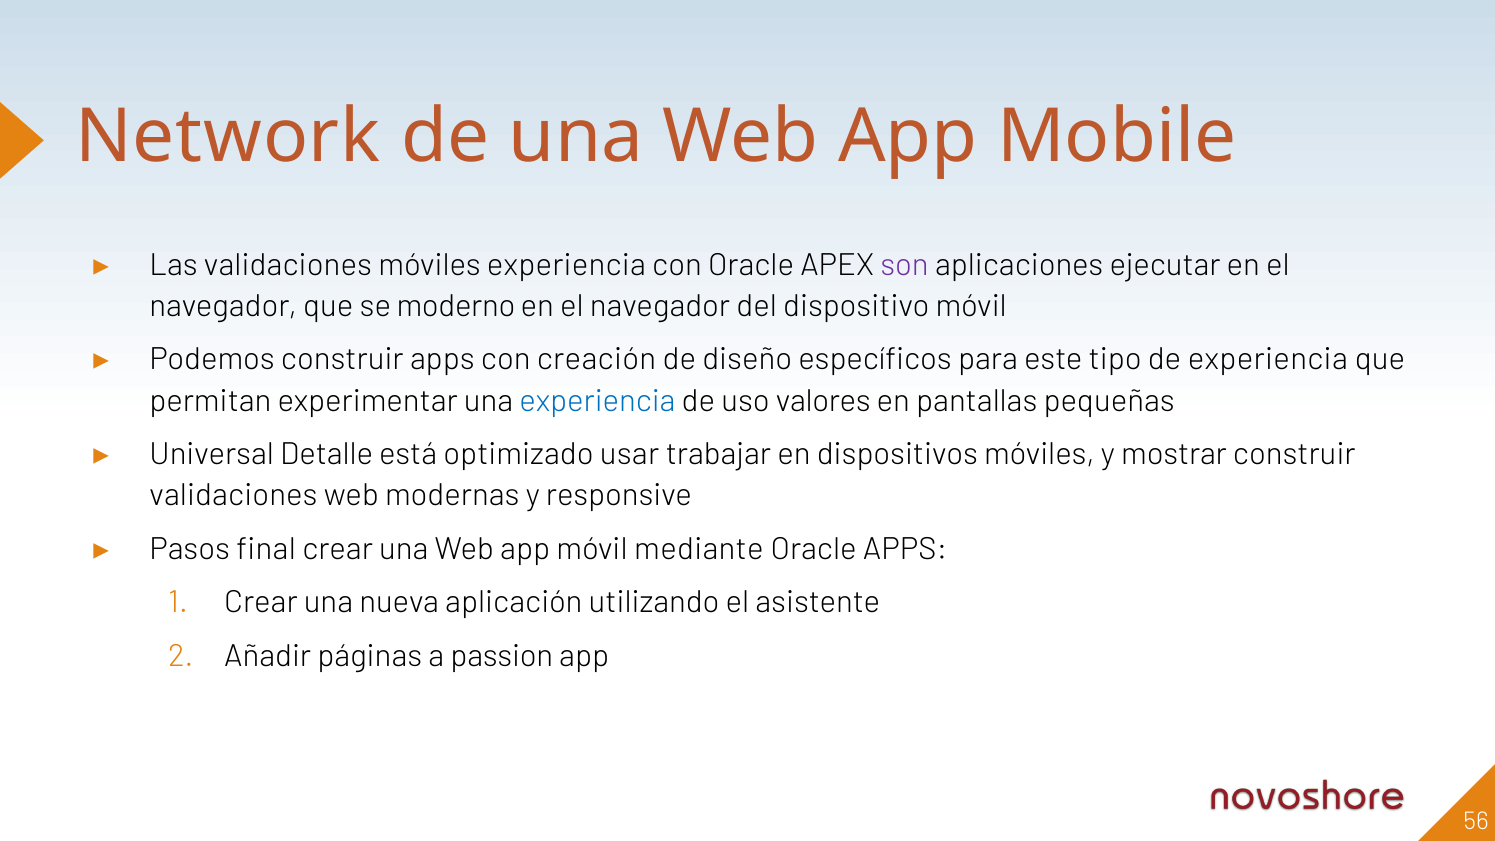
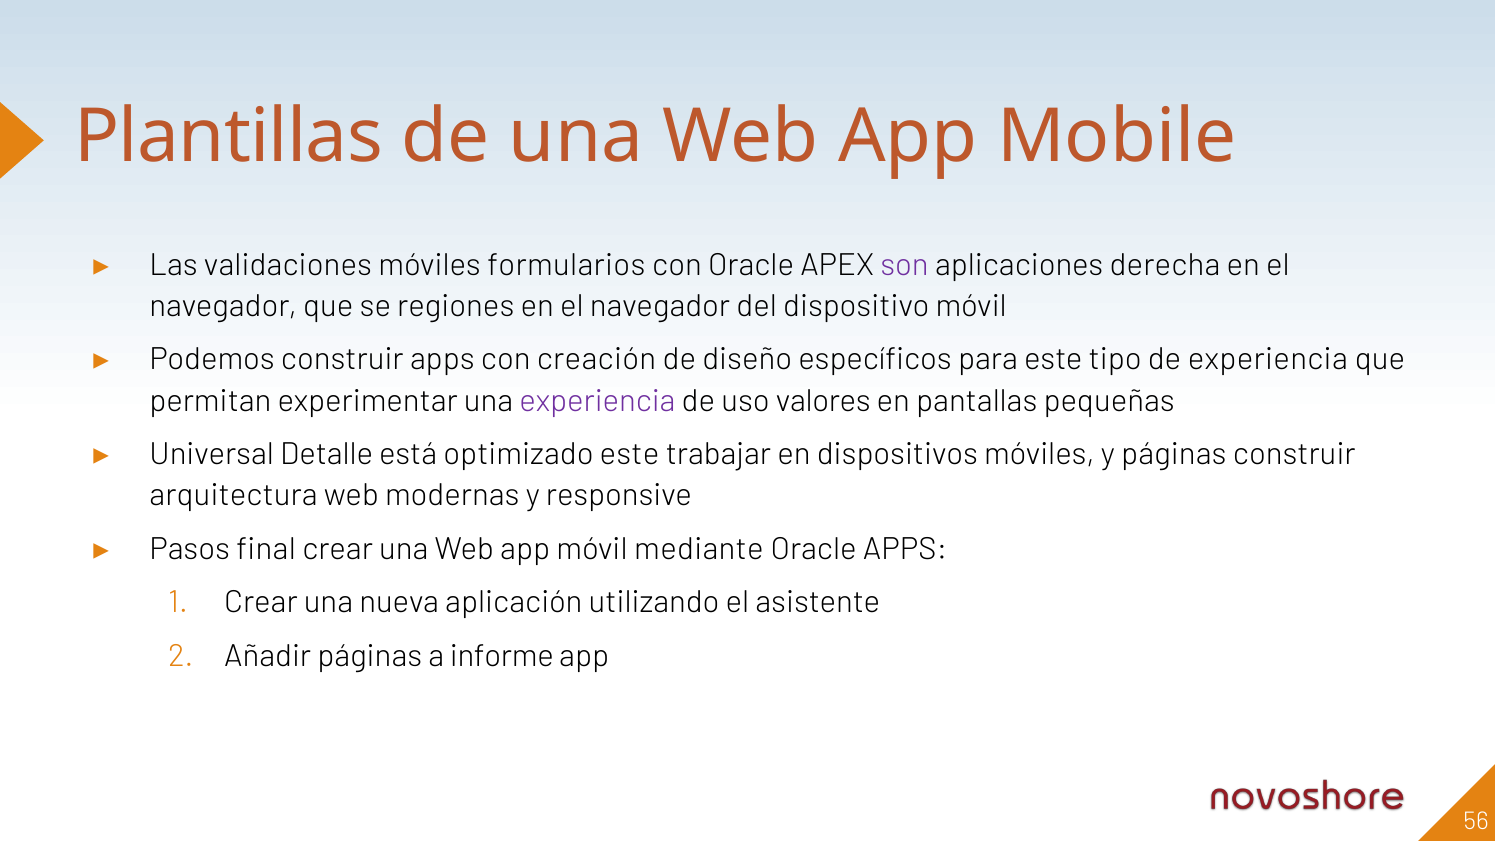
Network: Network -> Plantillas
móviles experiencia: experiencia -> formularios
ejecutar: ejecutar -> derecha
moderno: moderno -> regiones
experiencia at (597, 401) colour: blue -> purple
optimizado usar: usar -> este
y mostrar: mostrar -> páginas
validaciones at (234, 495): validaciones -> arquitectura
passion: passion -> informe
